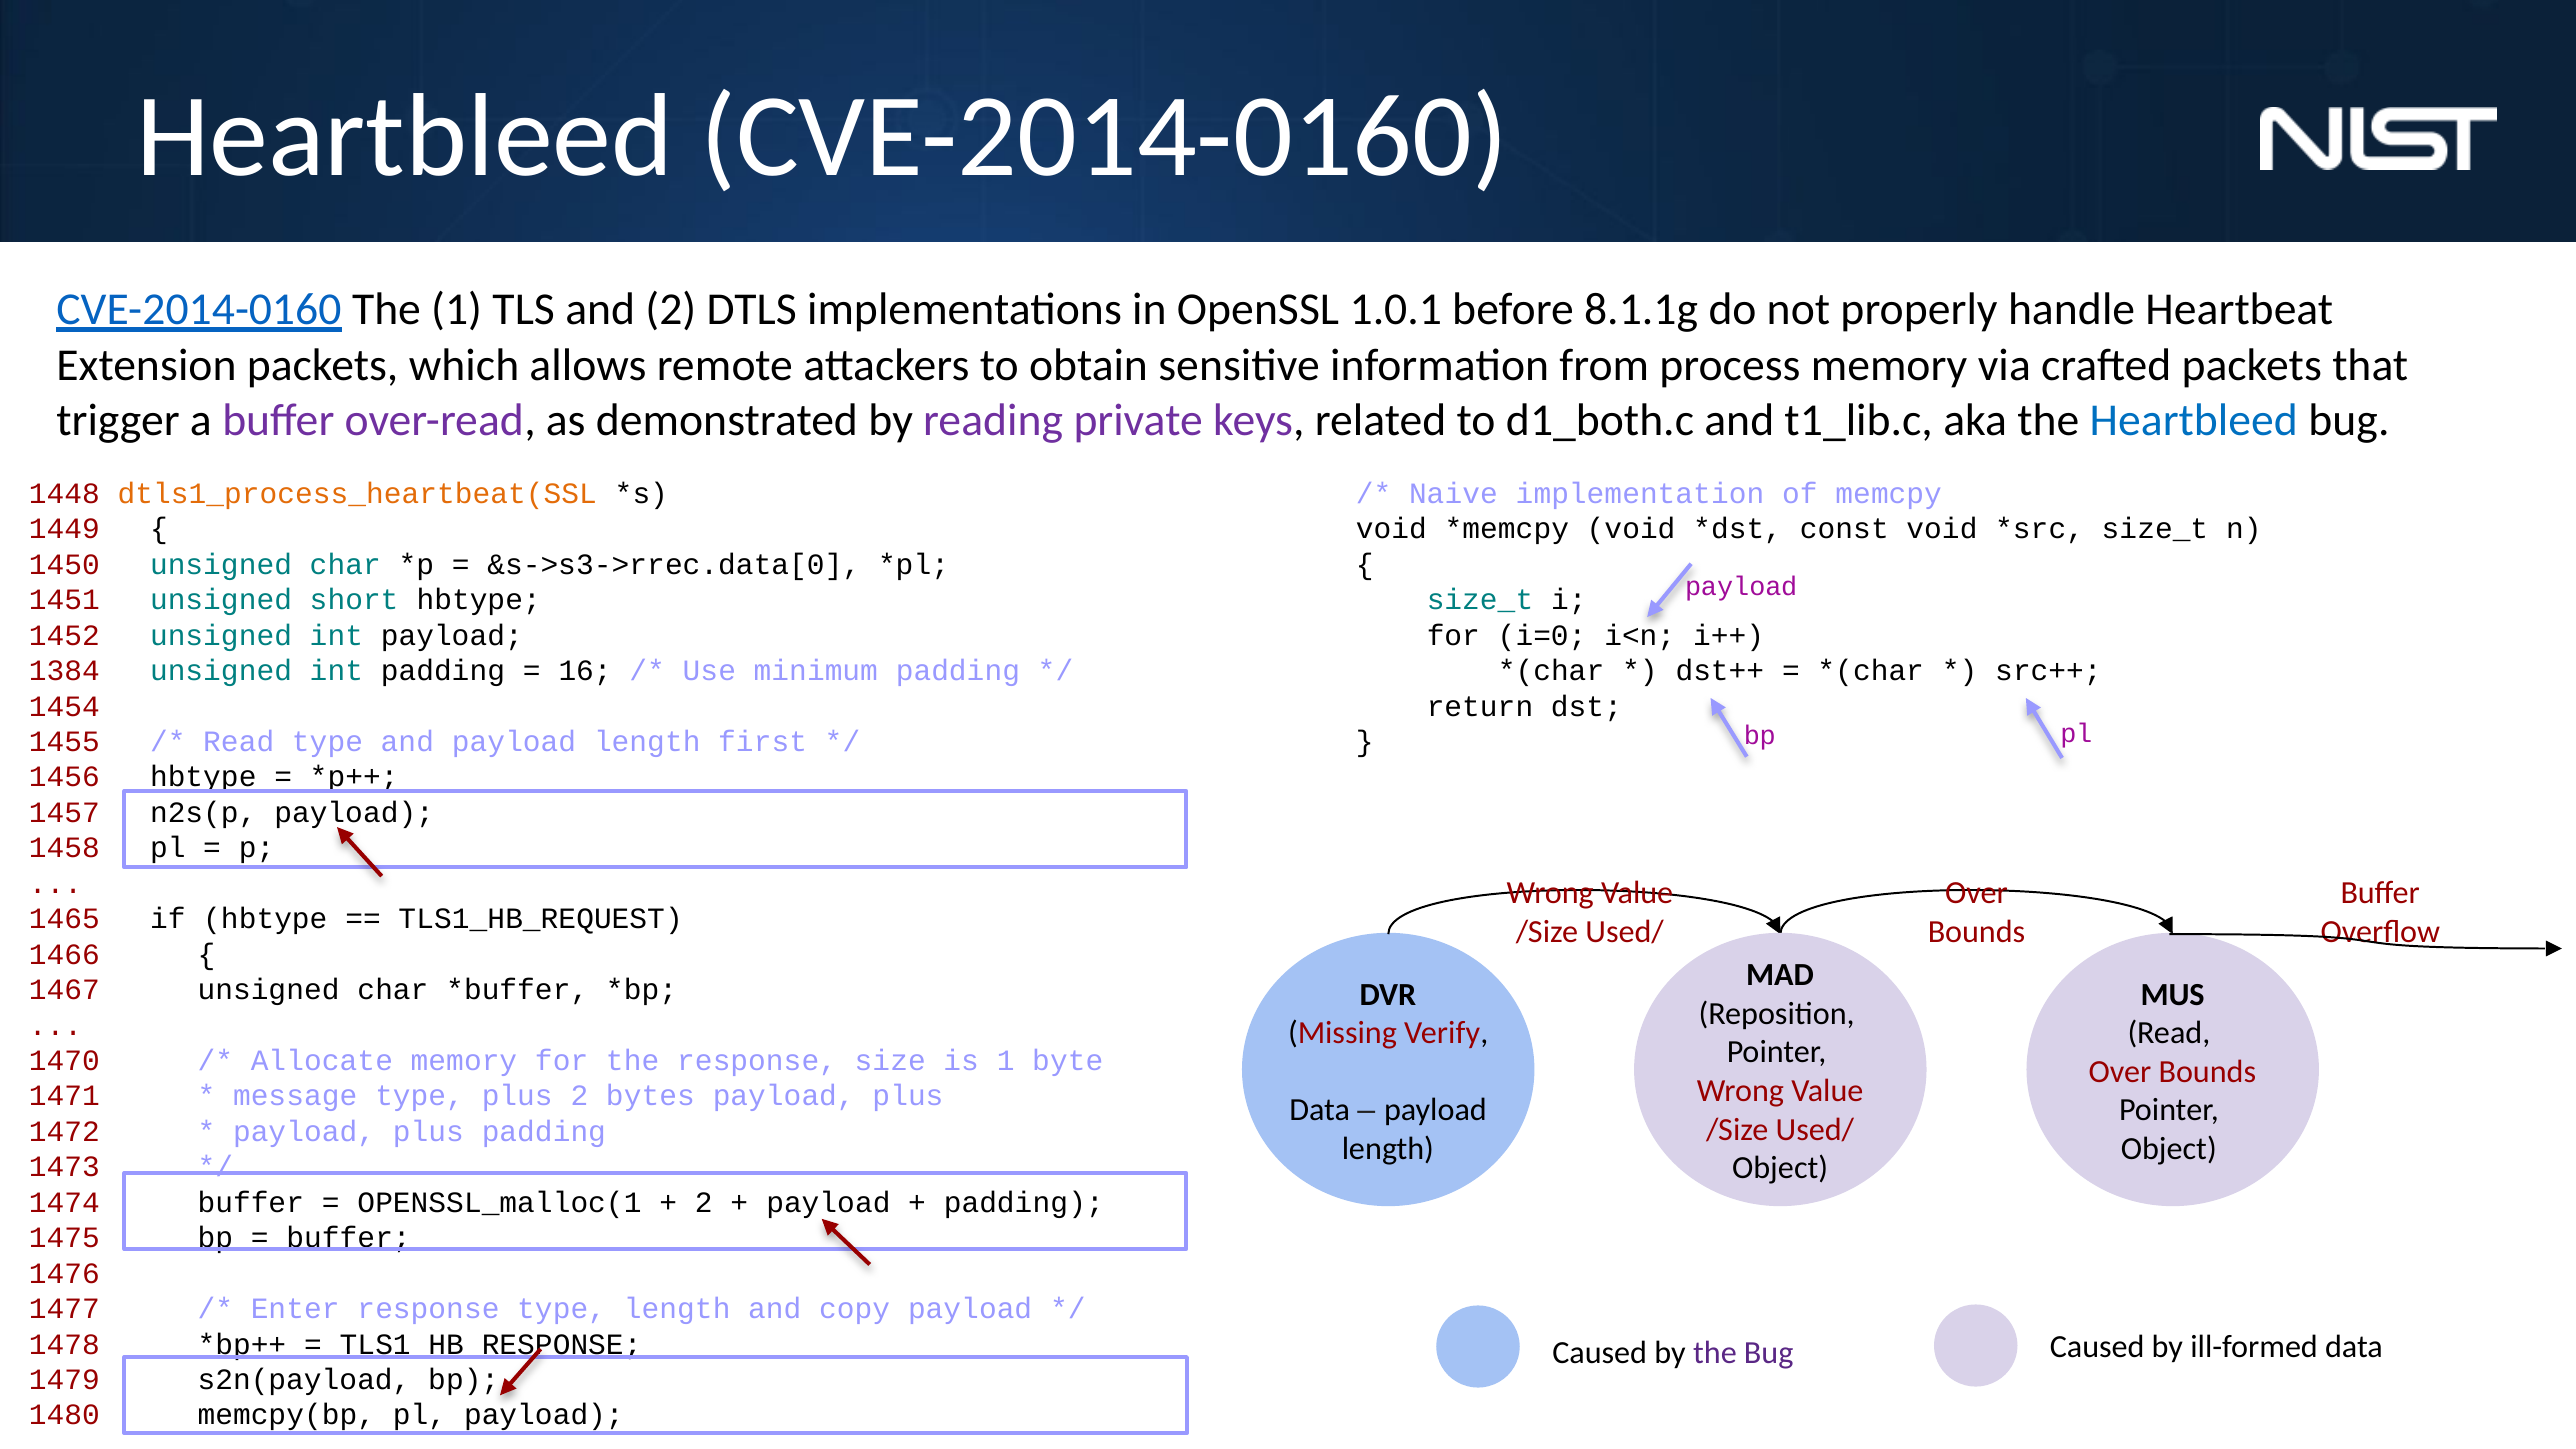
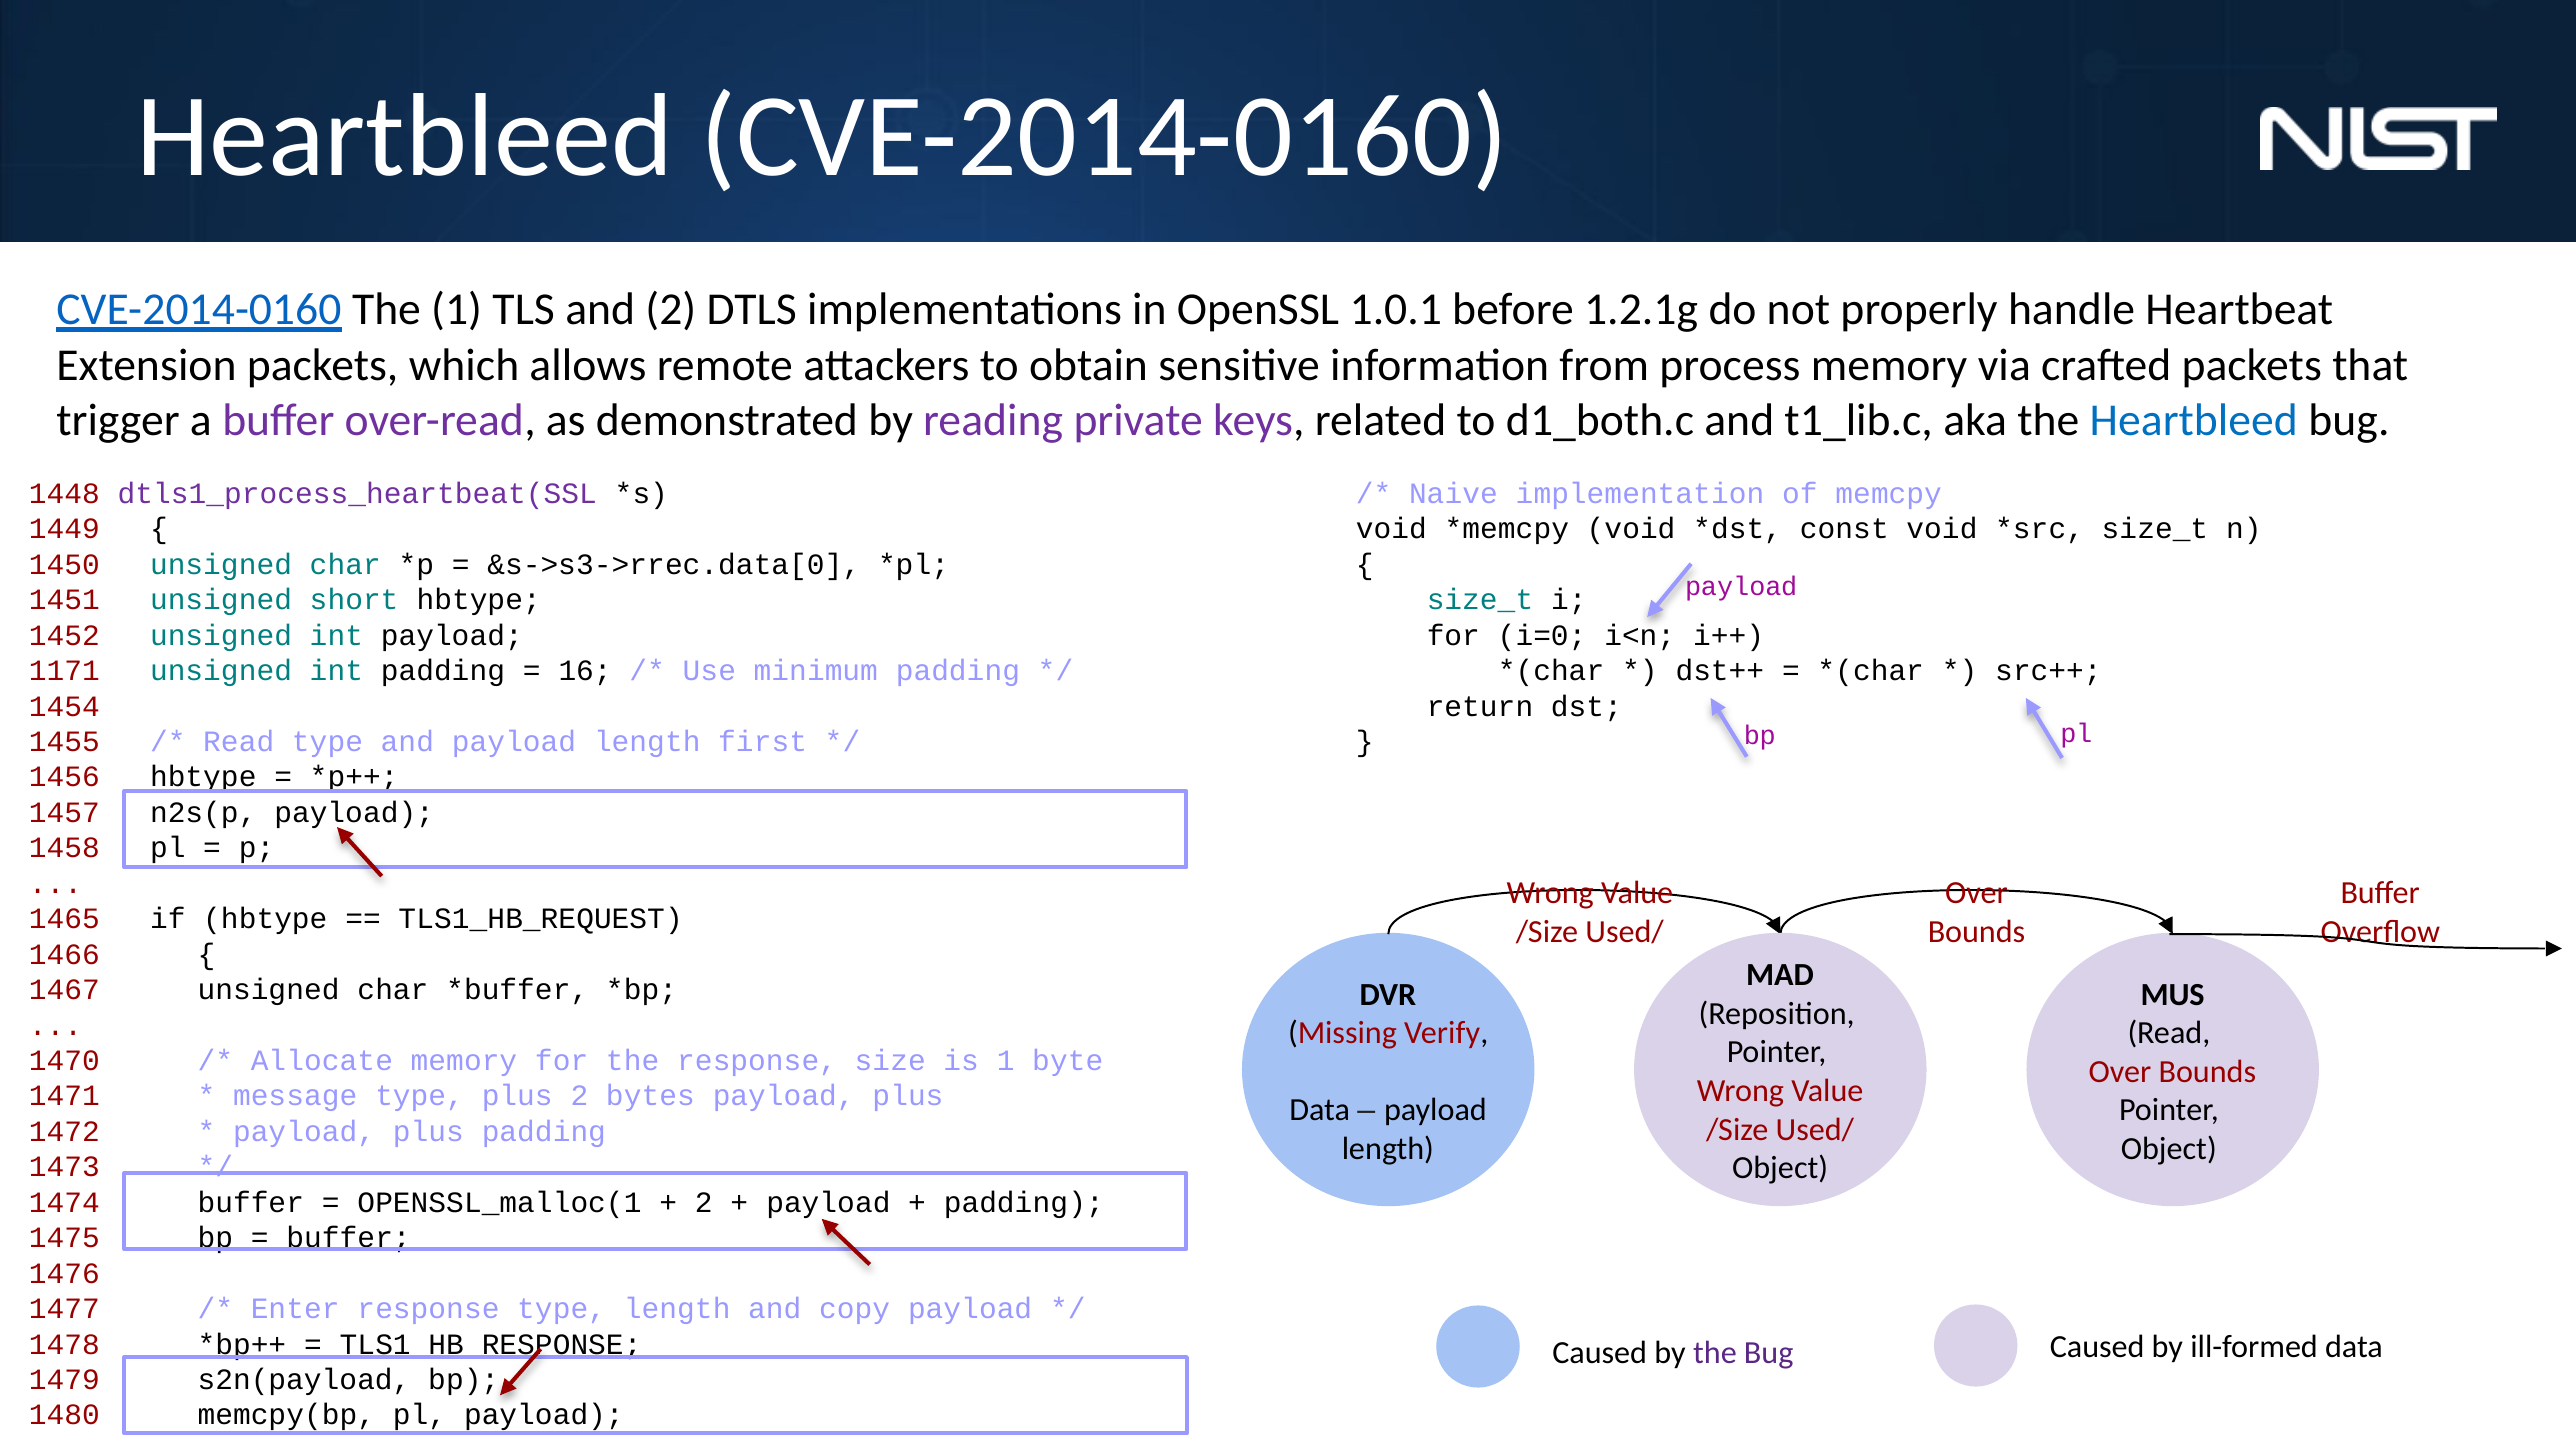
8.1.1g: 8.1.1g -> 1.2.1g
dtls1_process_heartbeat(SSL colour: orange -> purple
1384: 1384 -> 1171
